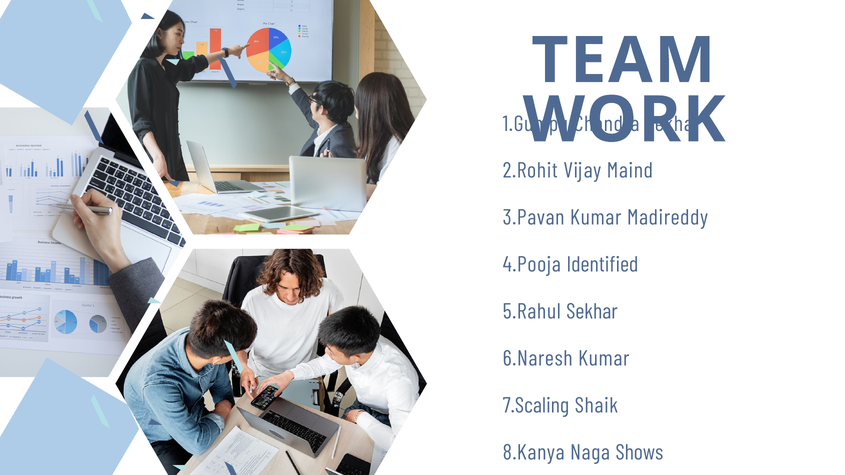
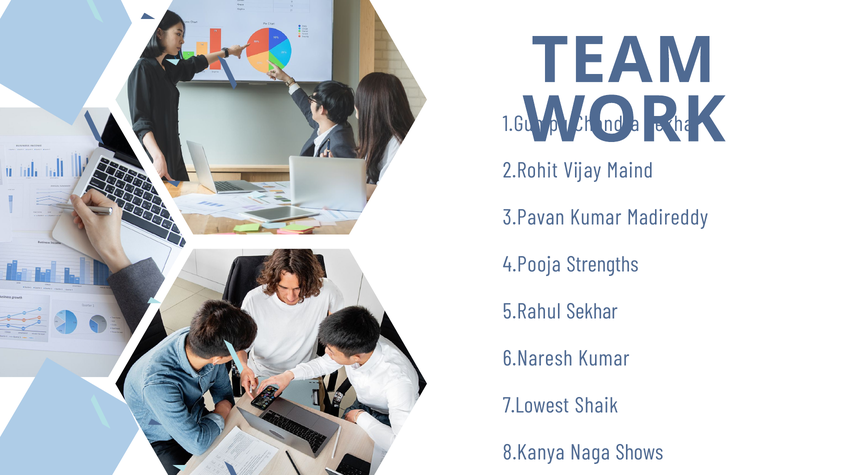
Identified: Identified -> Strengths
7.Scaling: 7.Scaling -> 7.Lowest
